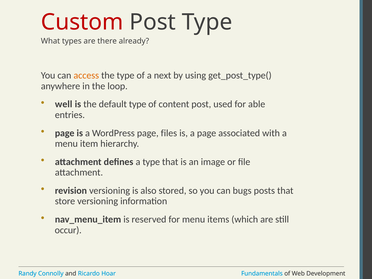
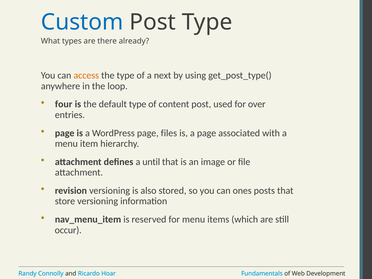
Custom colour: red -> blue
well: well -> four
able: able -> over
a type: type -> until
bugs: bugs -> ones
